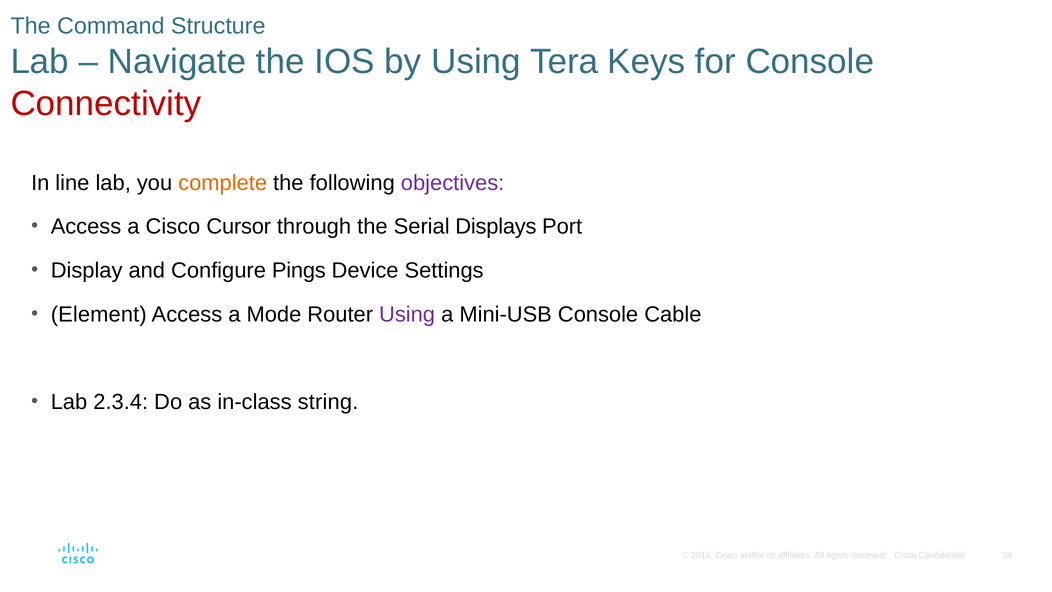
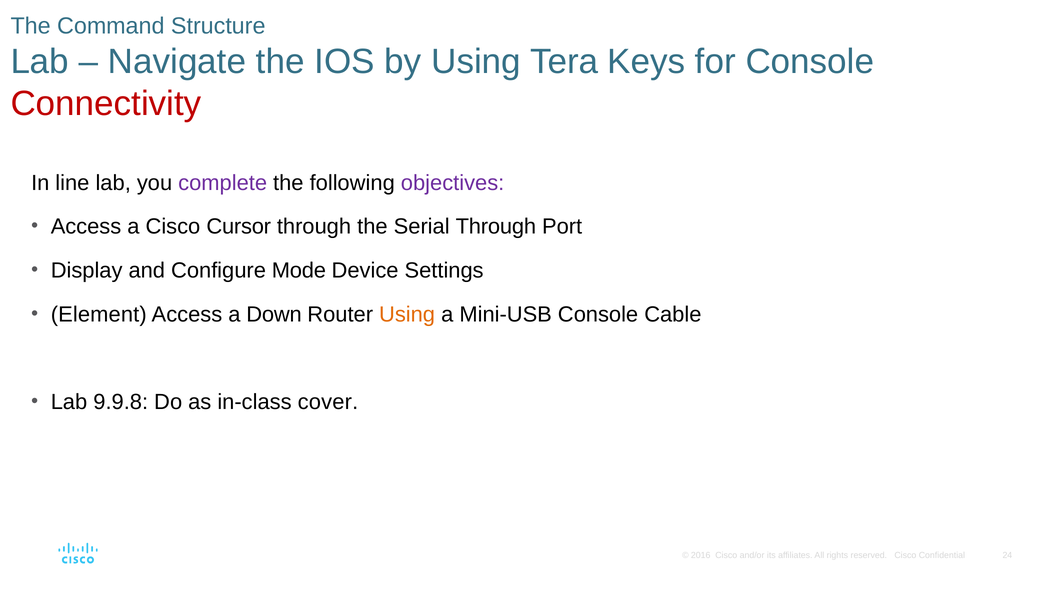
complete colour: orange -> purple
Serial Displays: Displays -> Through
Pings: Pings -> Mode
Mode: Mode -> Down
Using at (407, 314) colour: purple -> orange
2.3.4: 2.3.4 -> 9.9.8
string: string -> cover
